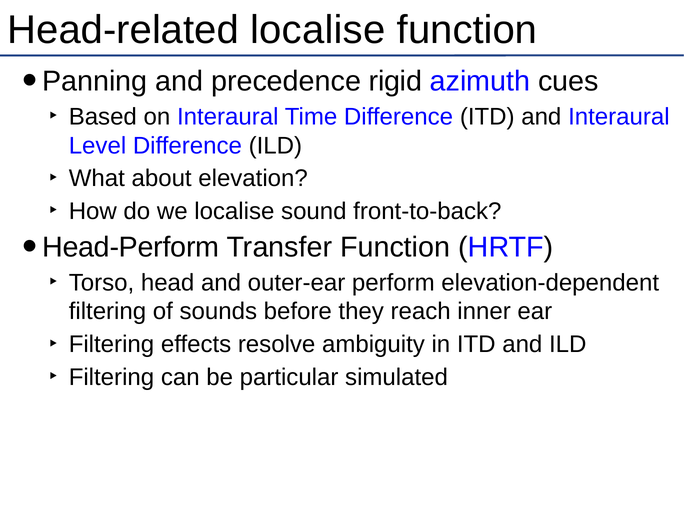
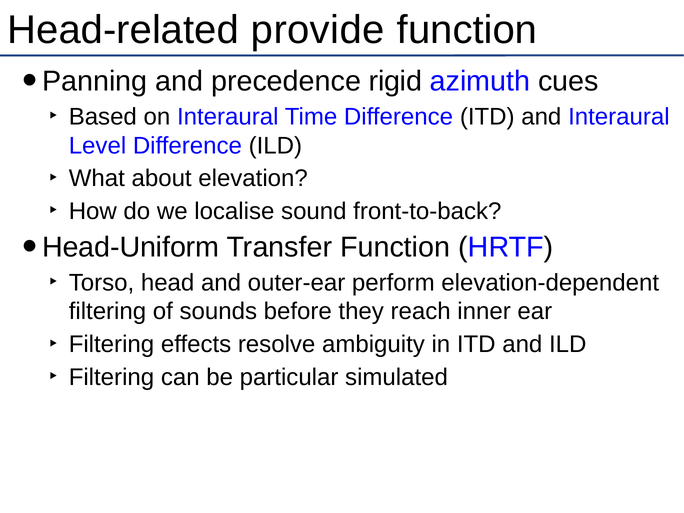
Head-related localise: localise -> provide
Head-Perform: Head-Perform -> Head-Uniform
